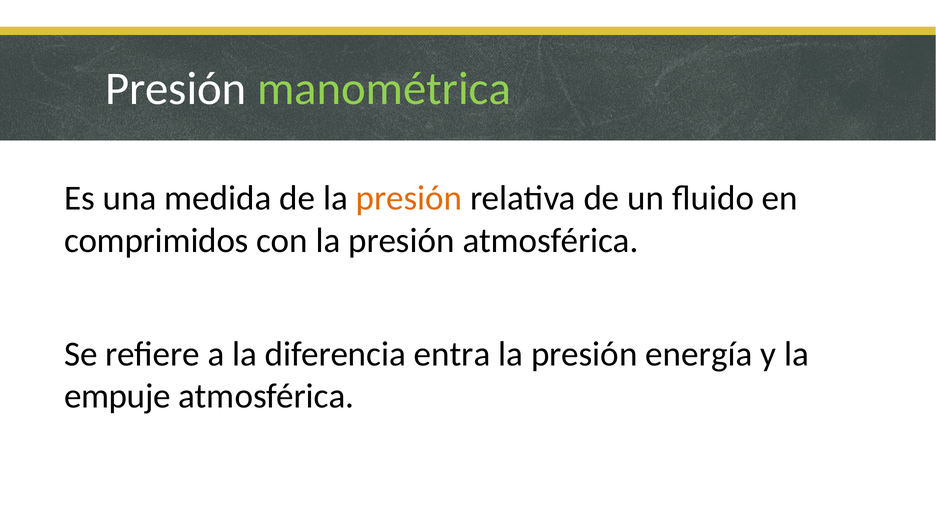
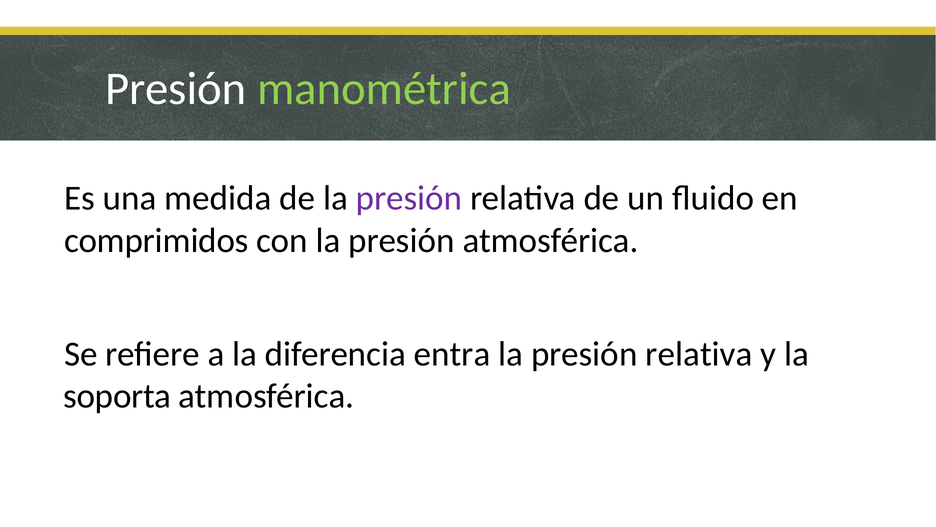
presión at (409, 198) colour: orange -> purple
energía at (699, 354): energía -> relativa
empuje: empuje -> soporta
